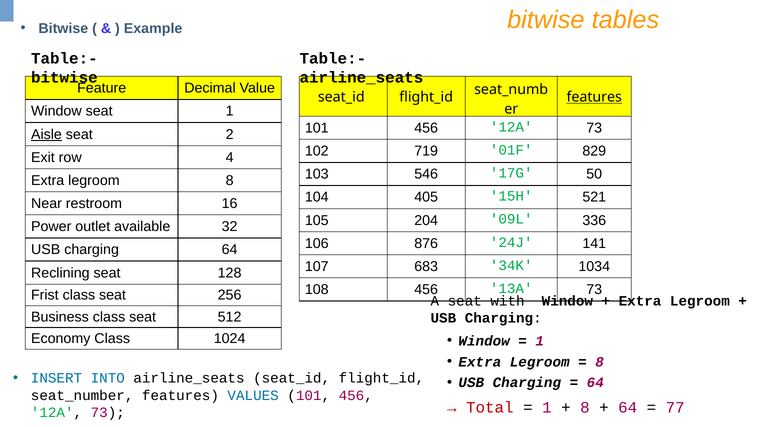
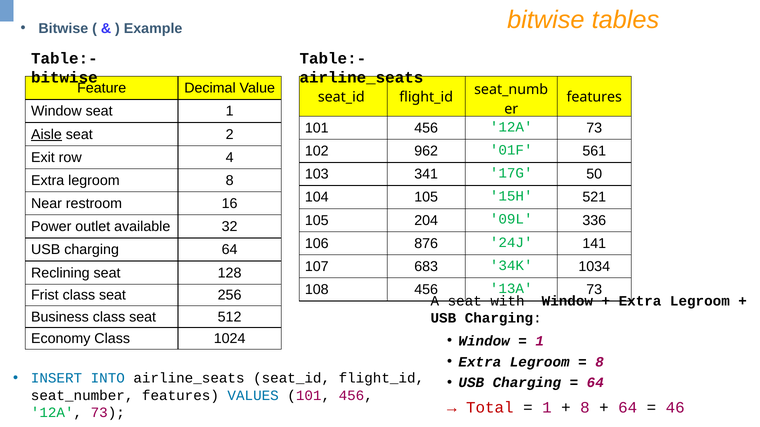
features at (594, 97) underline: present -> none
719: 719 -> 962
829: 829 -> 561
546: 546 -> 341
104 405: 405 -> 105
77: 77 -> 46
